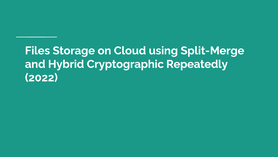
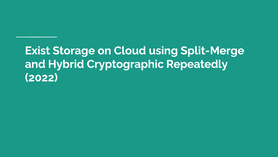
Files: Files -> Exist
